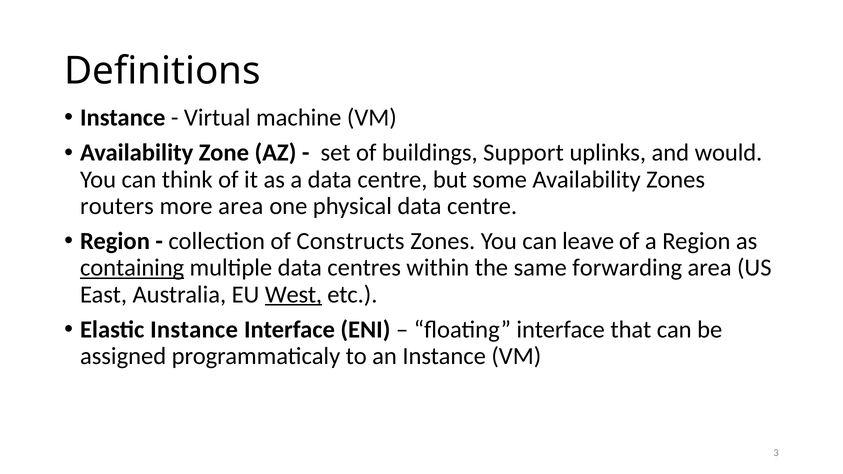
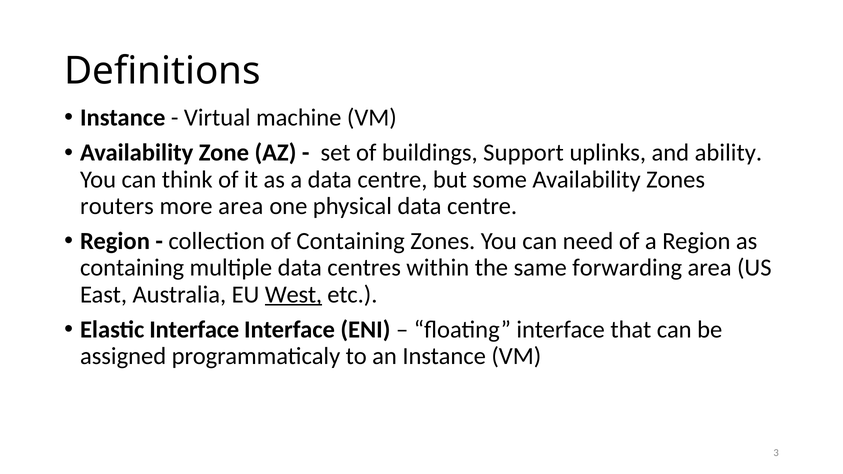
would: would -> ability
of Constructs: Constructs -> Containing
leave: leave -> need
containing at (132, 268) underline: present -> none
Elastic Instance: Instance -> Interface
